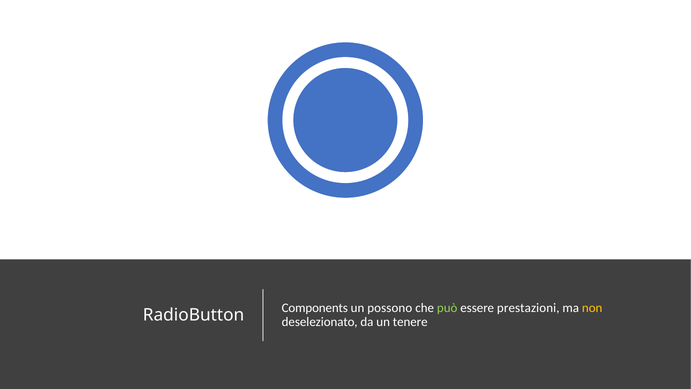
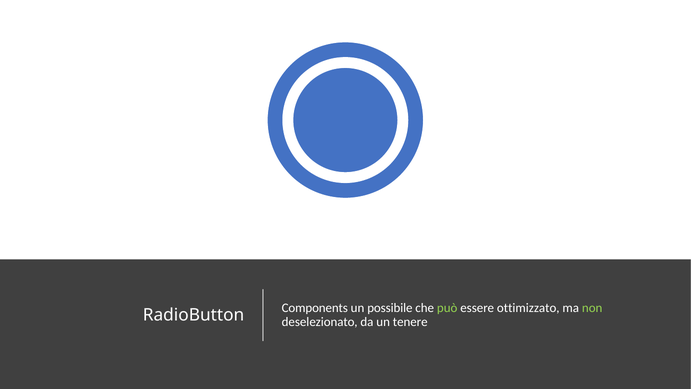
possono: possono -> possibile
prestazioni: prestazioni -> ottimizzato
non colour: yellow -> light green
